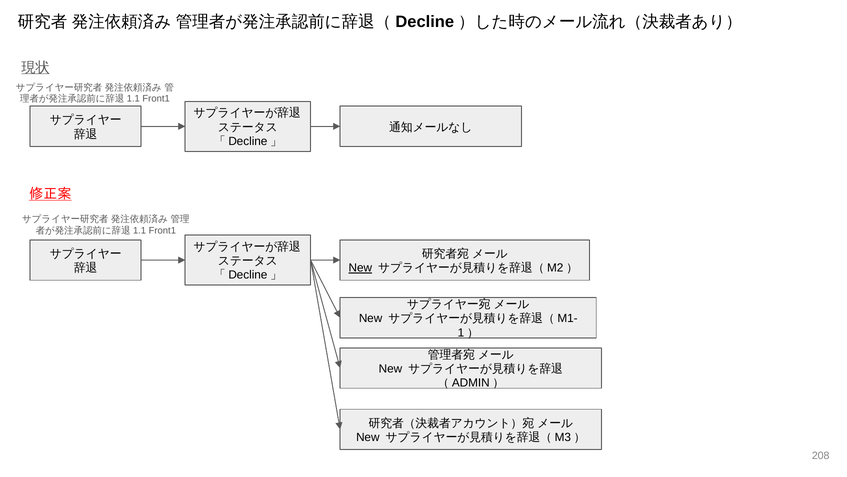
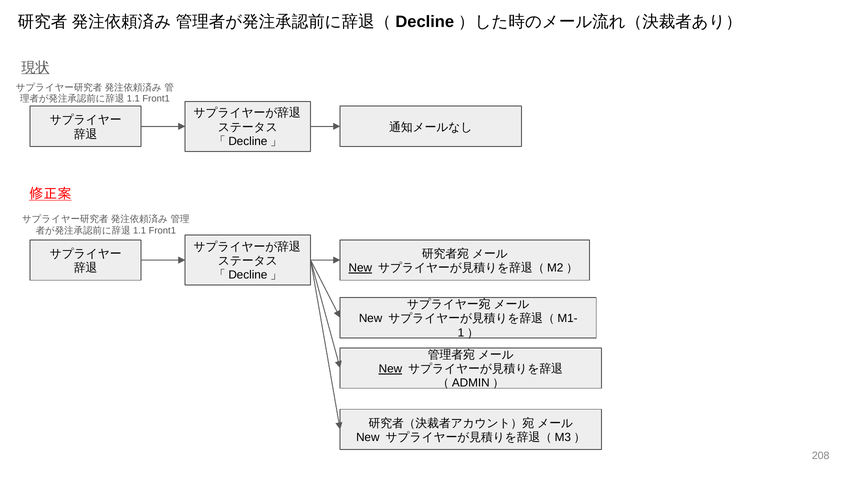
New at (390, 368) underline: none -> present
